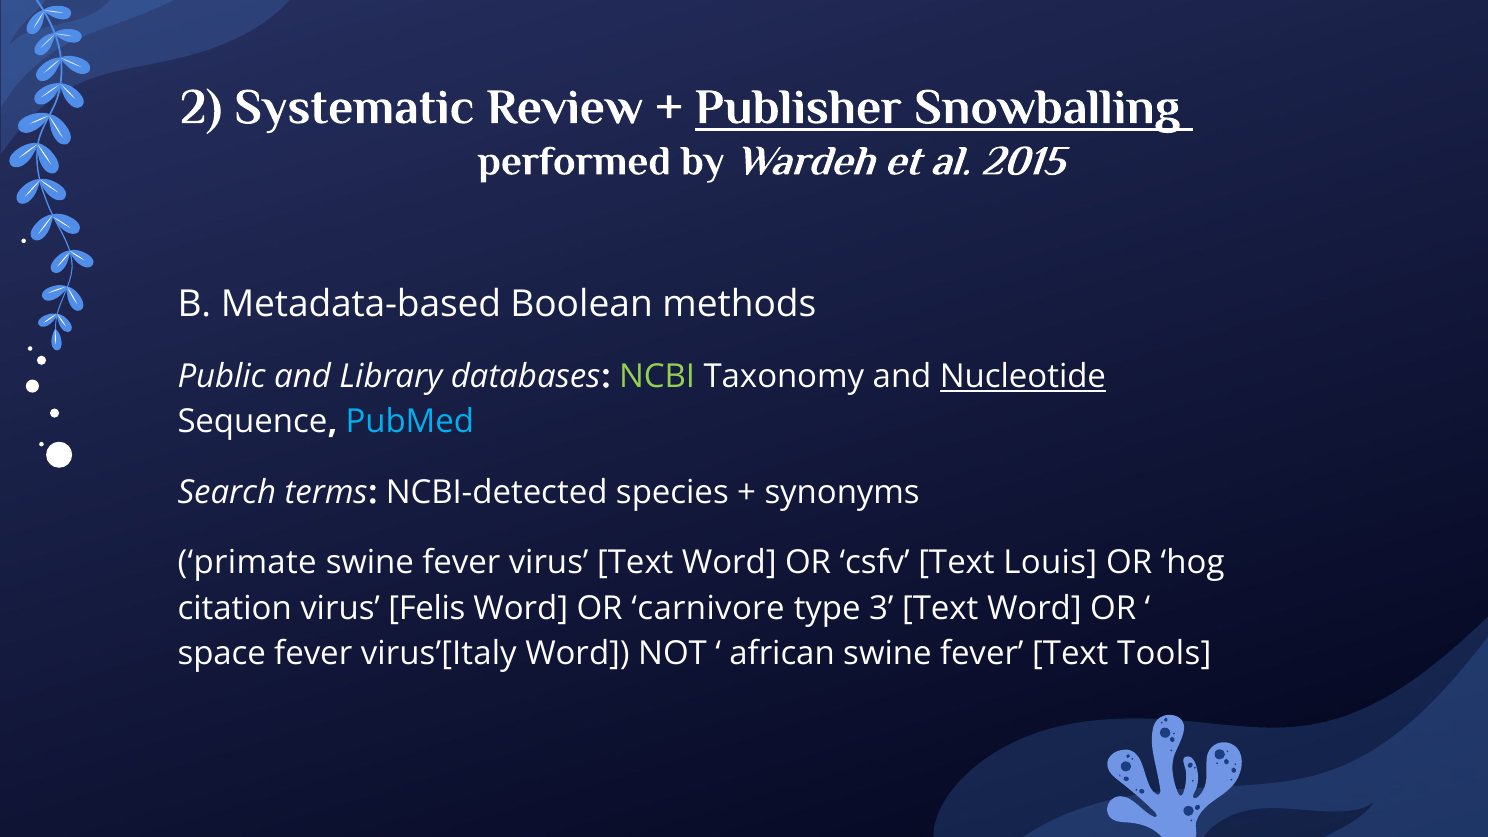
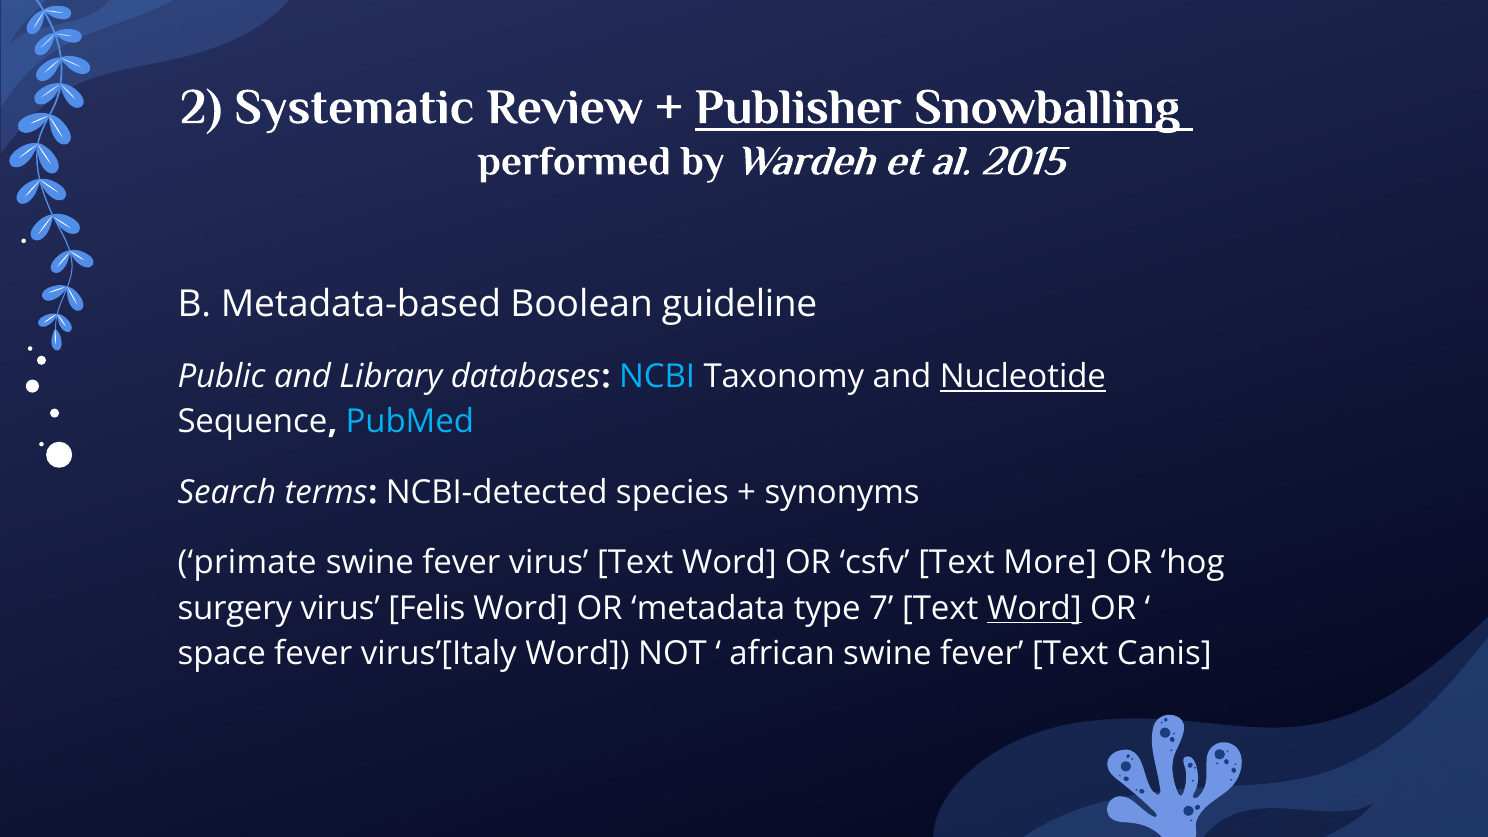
methods: methods -> guideline
NCBI colour: light green -> light blue
Louis: Louis -> More
citation: citation -> surgery
carnivore: carnivore -> metadata
3: 3 -> 7
Word at (1034, 608) underline: none -> present
Tools: Tools -> Canis
